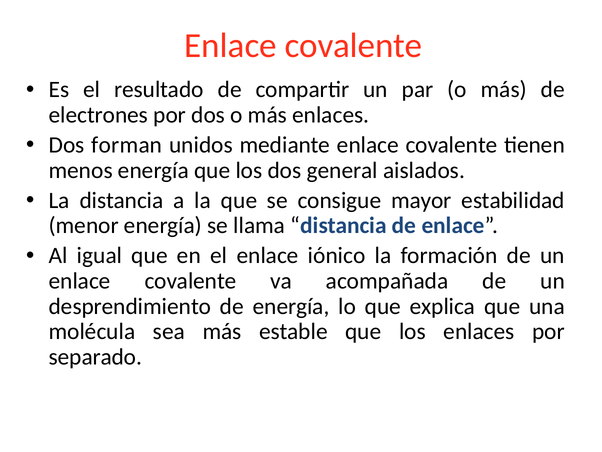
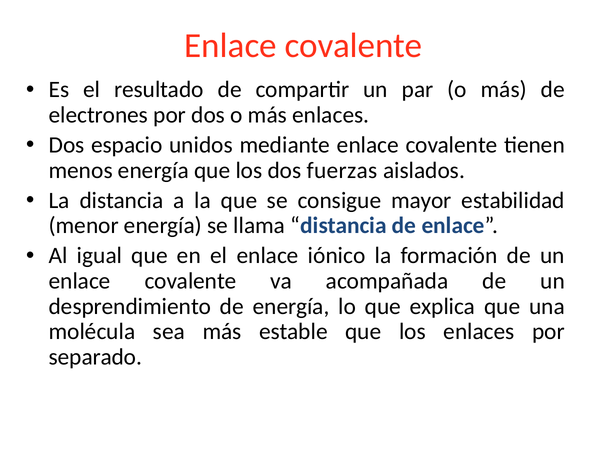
forman: forman -> espacio
general: general -> fuerzas
